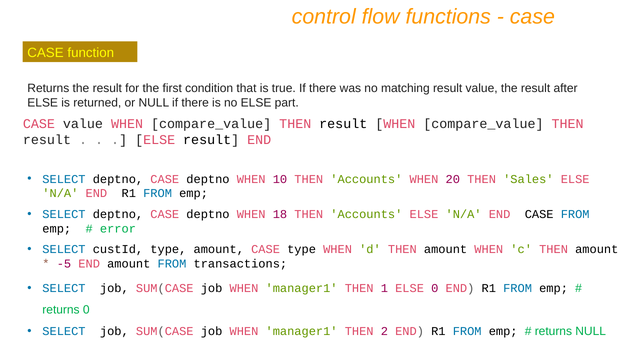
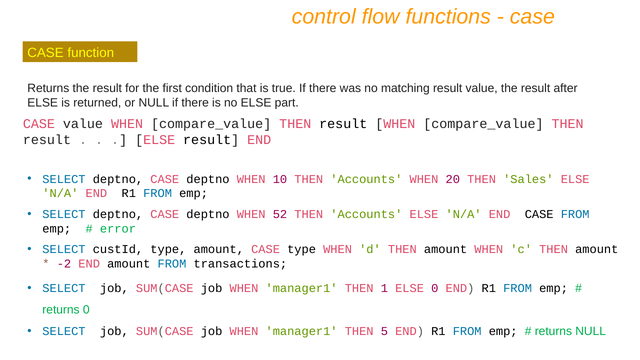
18: 18 -> 52
-5: -5 -> -2
2: 2 -> 5
